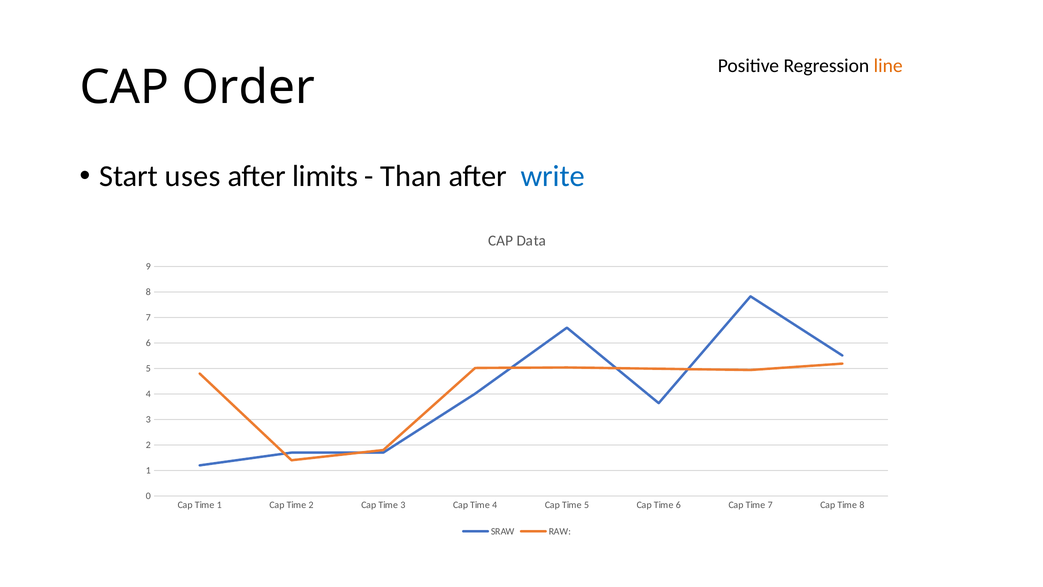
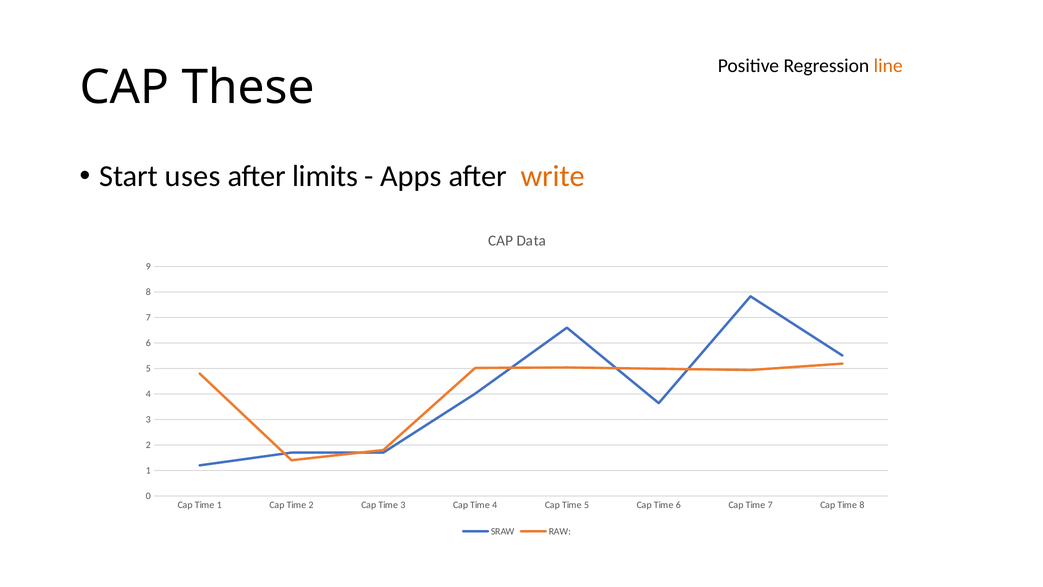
Order: Order -> These
Than: Than -> Apps
write colour: blue -> orange
